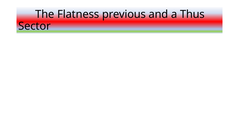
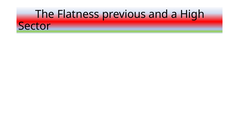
Thus: Thus -> High
